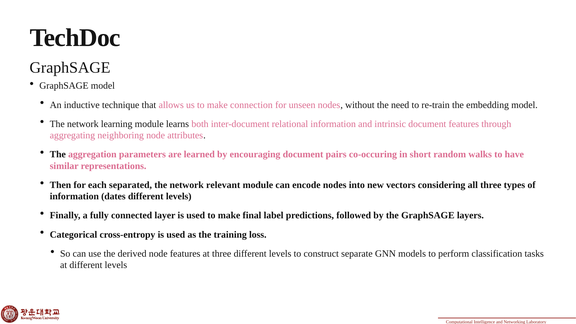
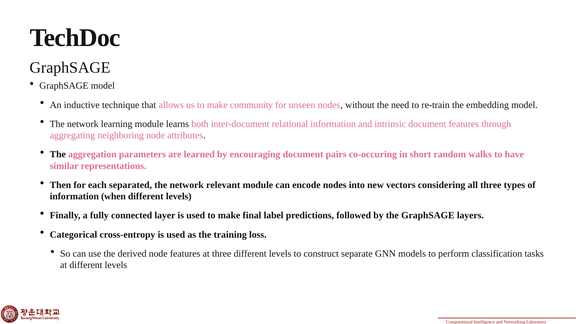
connection: connection -> community
dates: dates -> when
